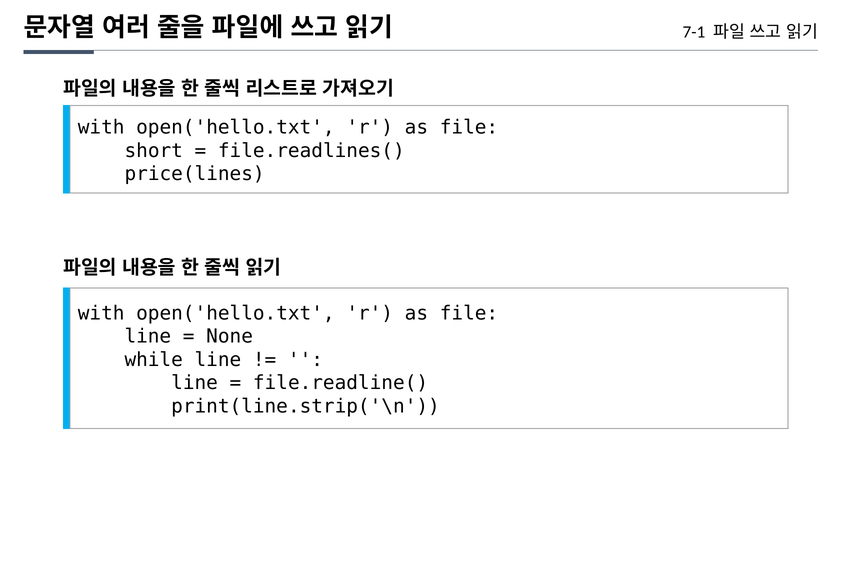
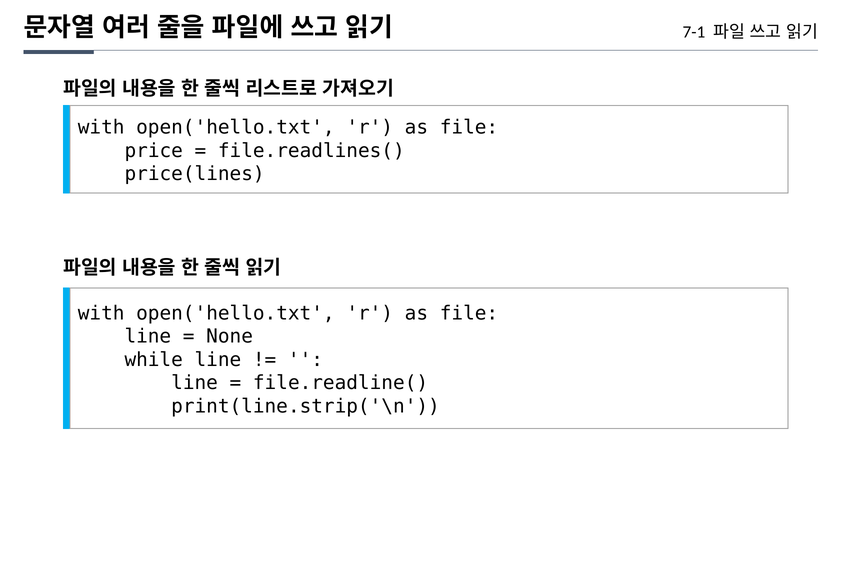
short: short -> price
